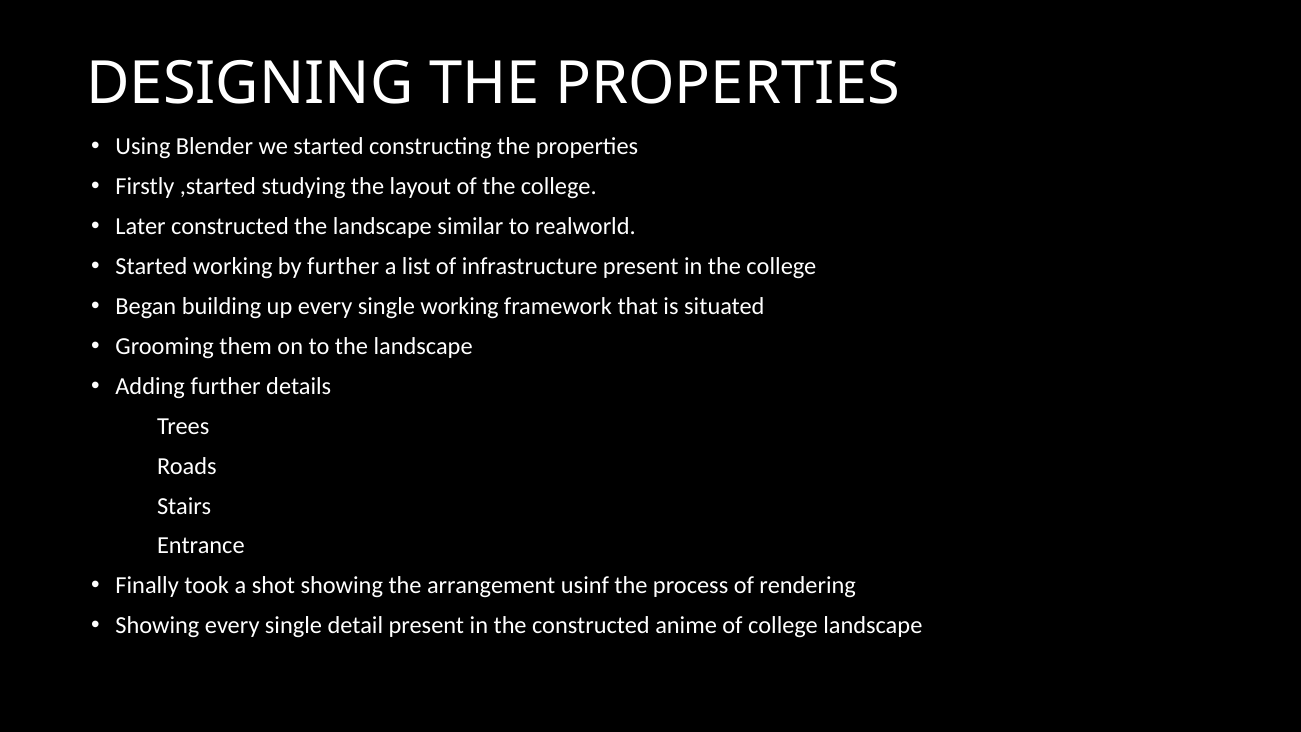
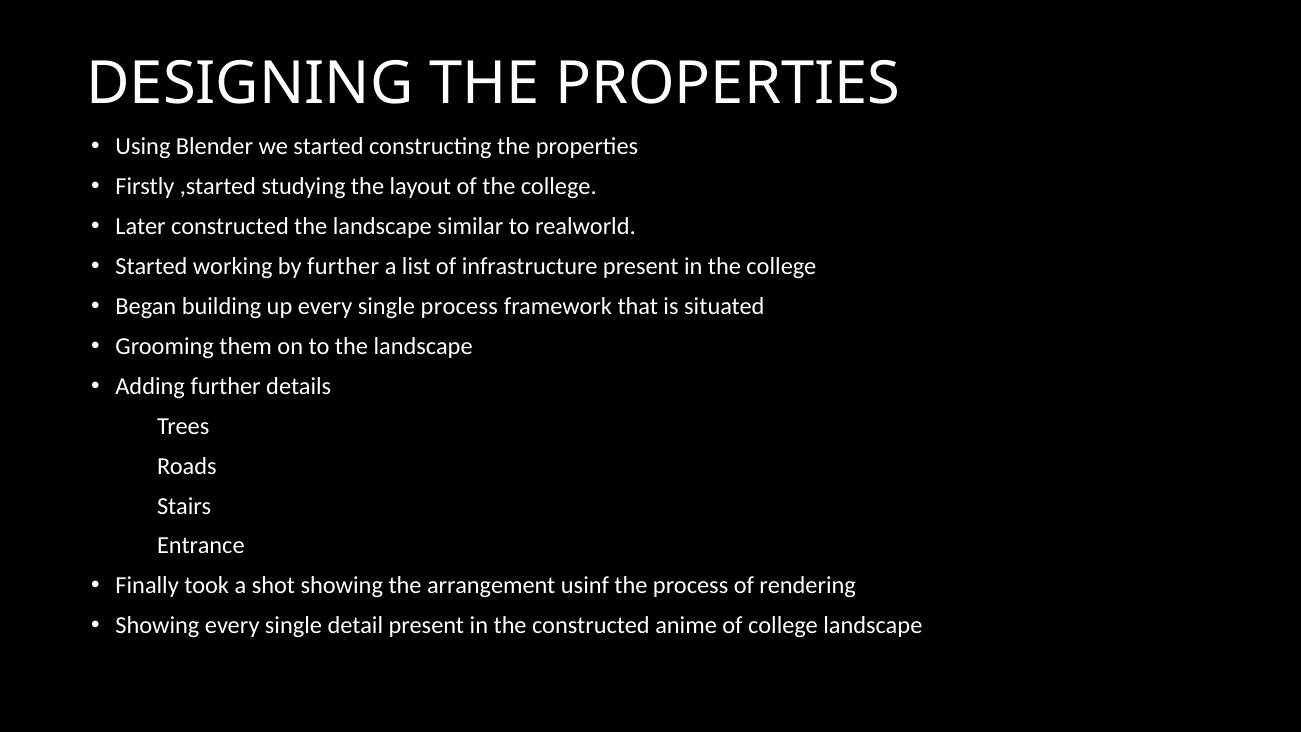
single working: working -> process
